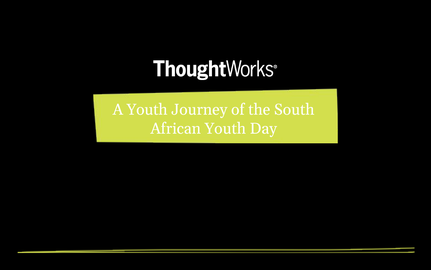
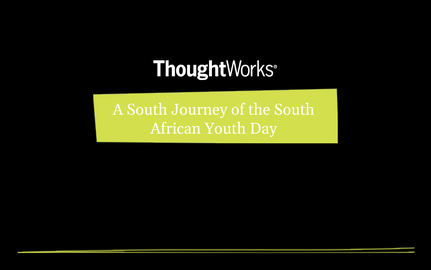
A Youth: Youth -> South
